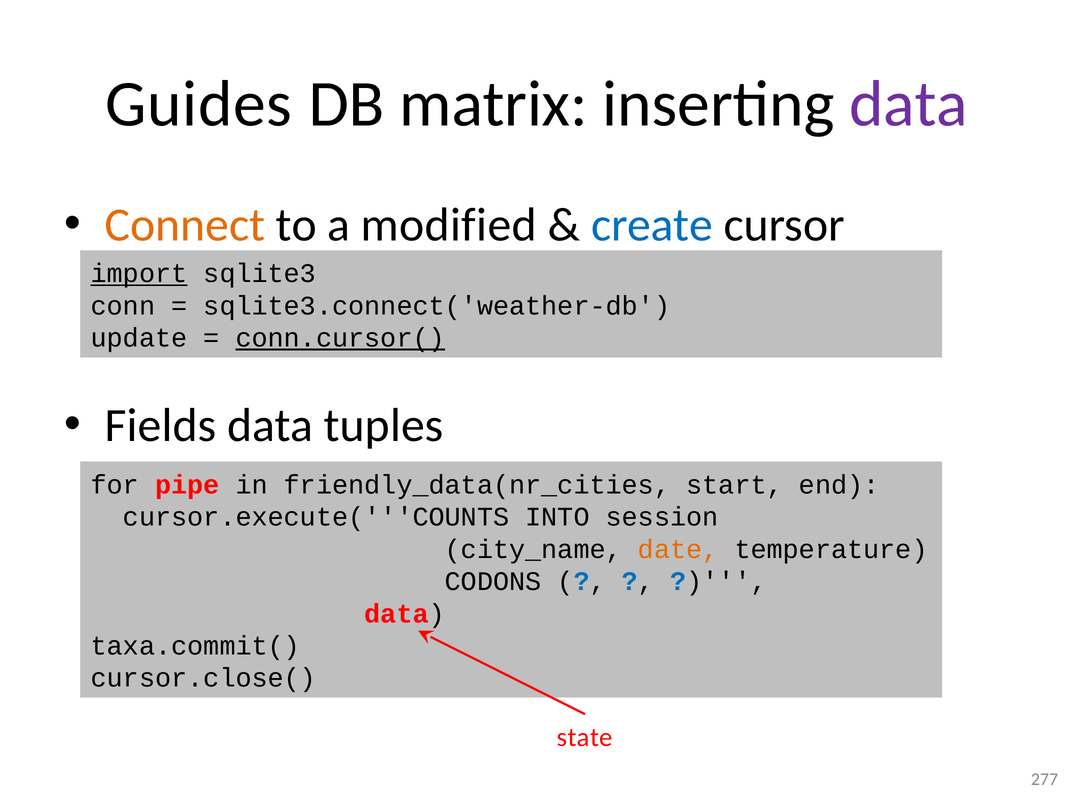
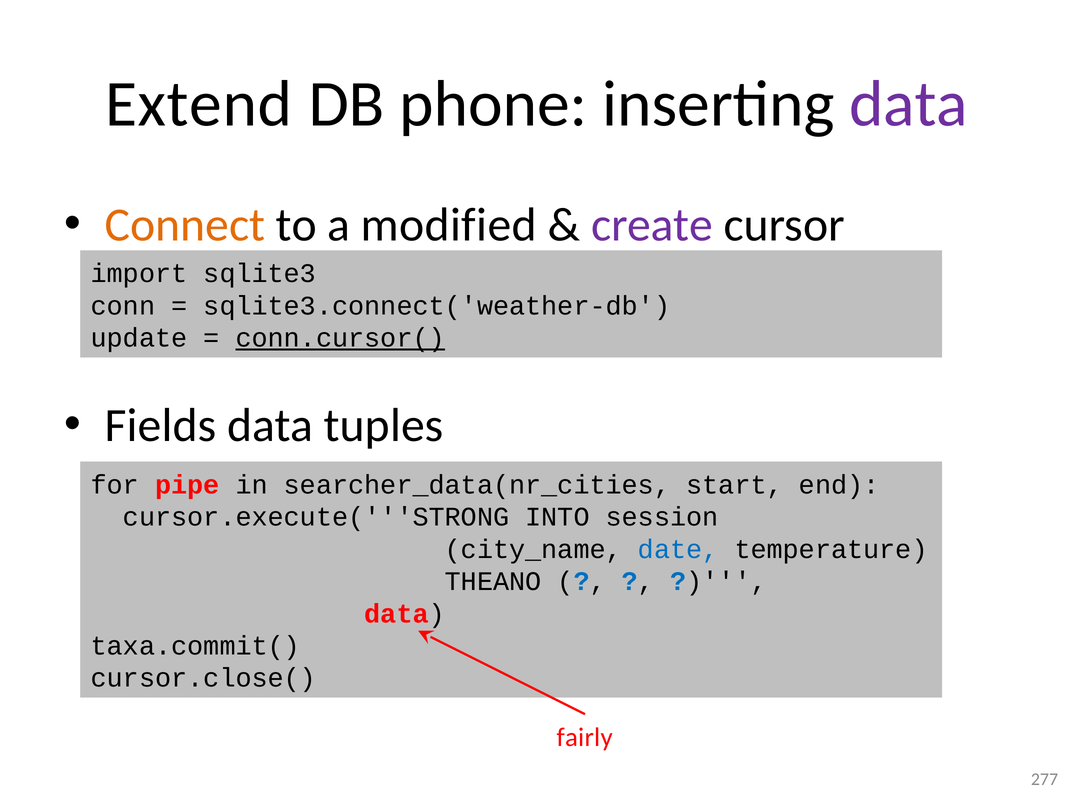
Guides: Guides -> Extend
matrix: matrix -> phone
create colour: blue -> purple
import underline: present -> none
friendly_data(nr_cities: friendly_data(nr_cities -> searcher_data(nr_cities
cursor.execute('''COUNTS: cursor.execute('''COUNTS -> cursor.execute('''STRONG
date colour: orange -> blue
CODONS: CODONS -> THEANO
state: state -> fairly
